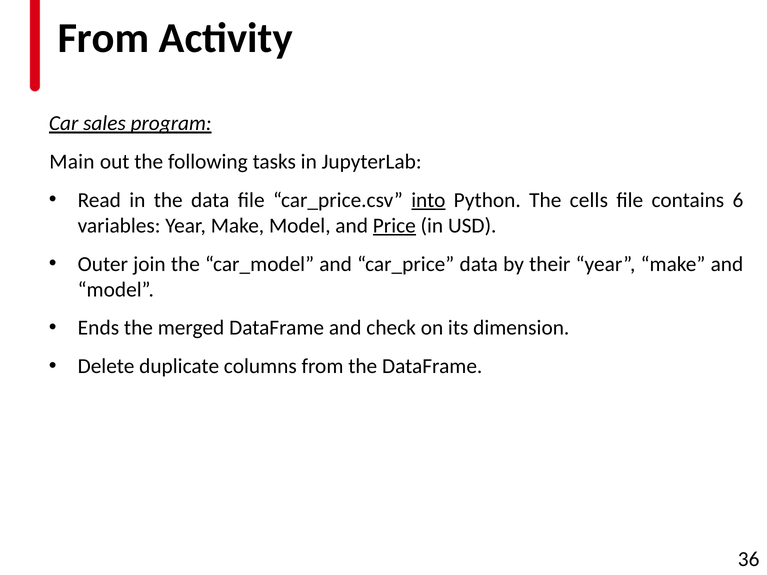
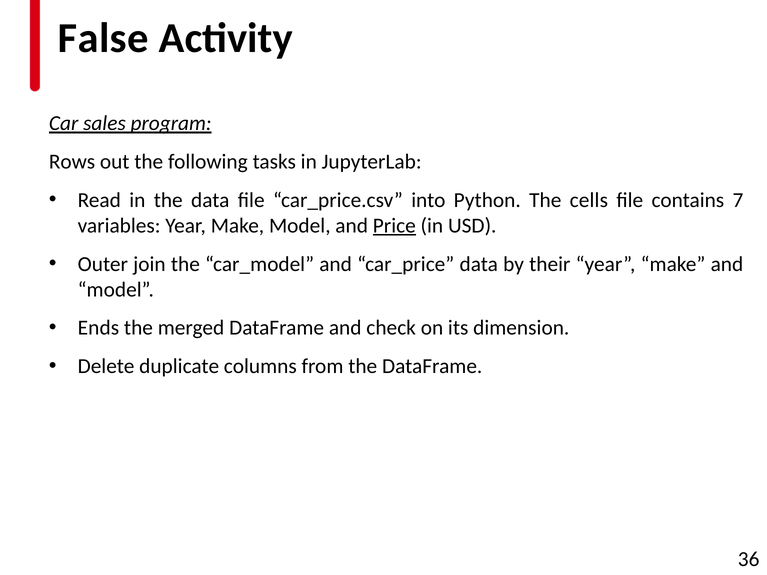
From at (103, 38): From -> False
Main: Main -> Rows
into underline: present -> none
6: 6 -> 7
